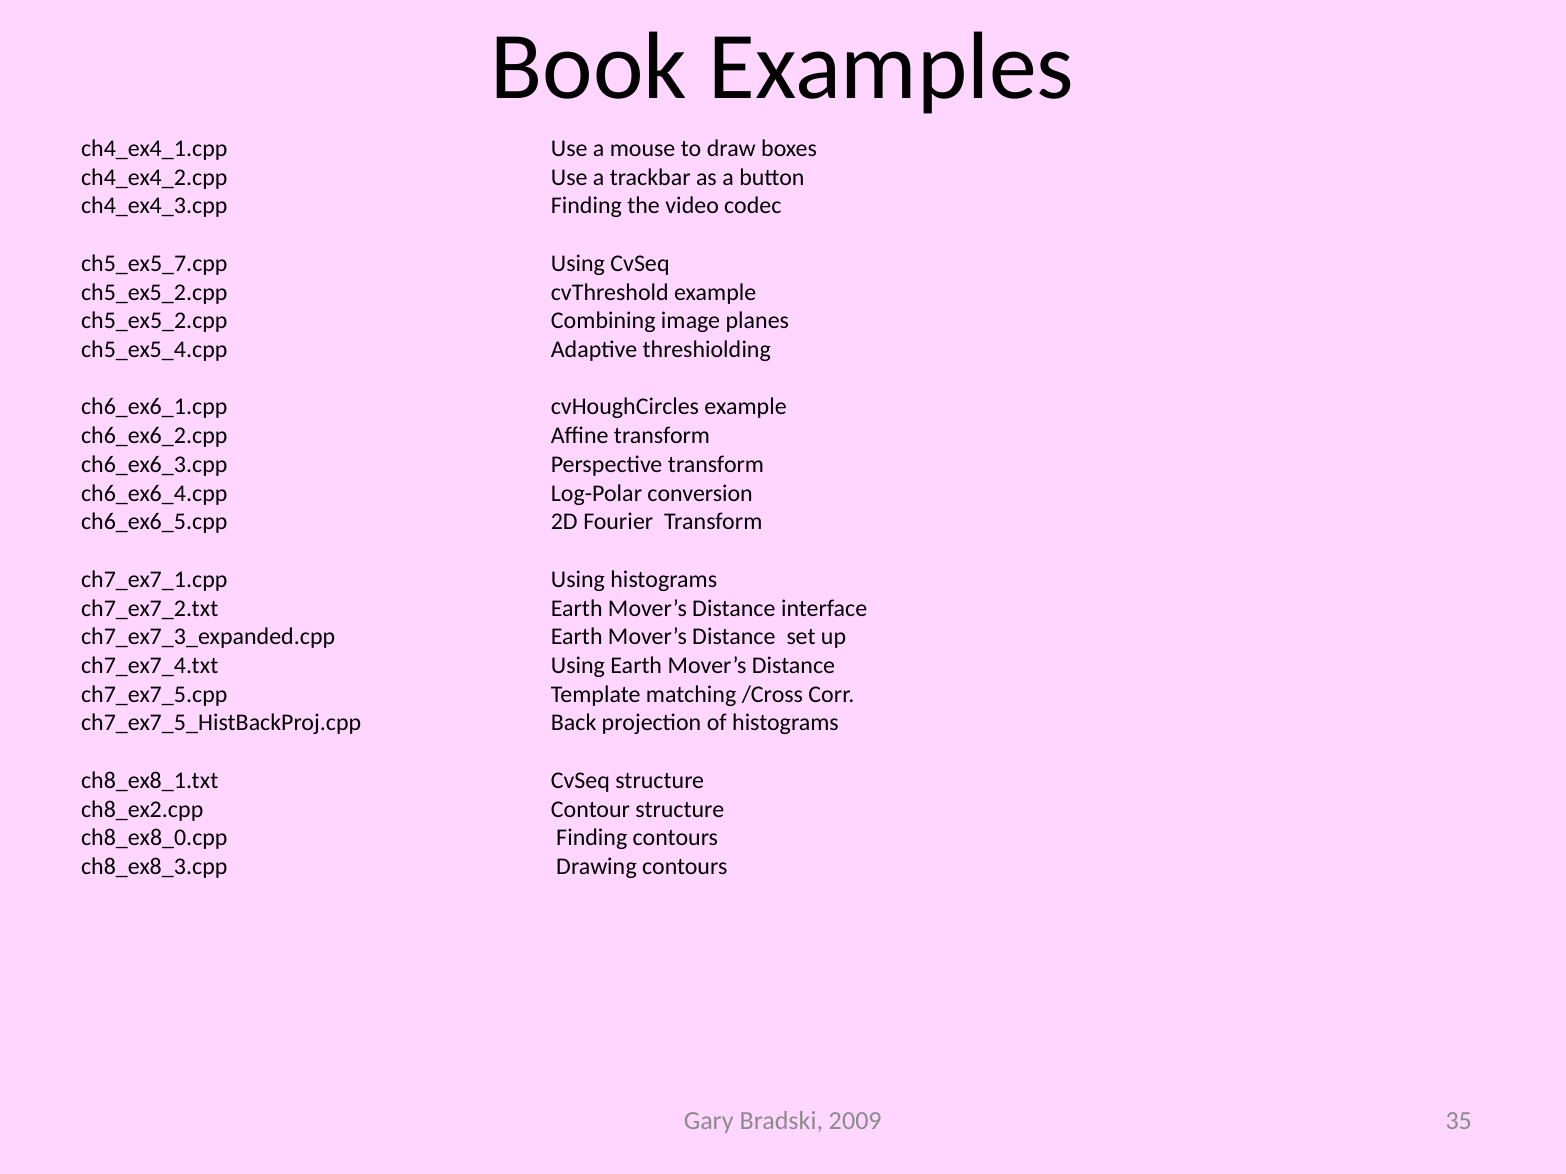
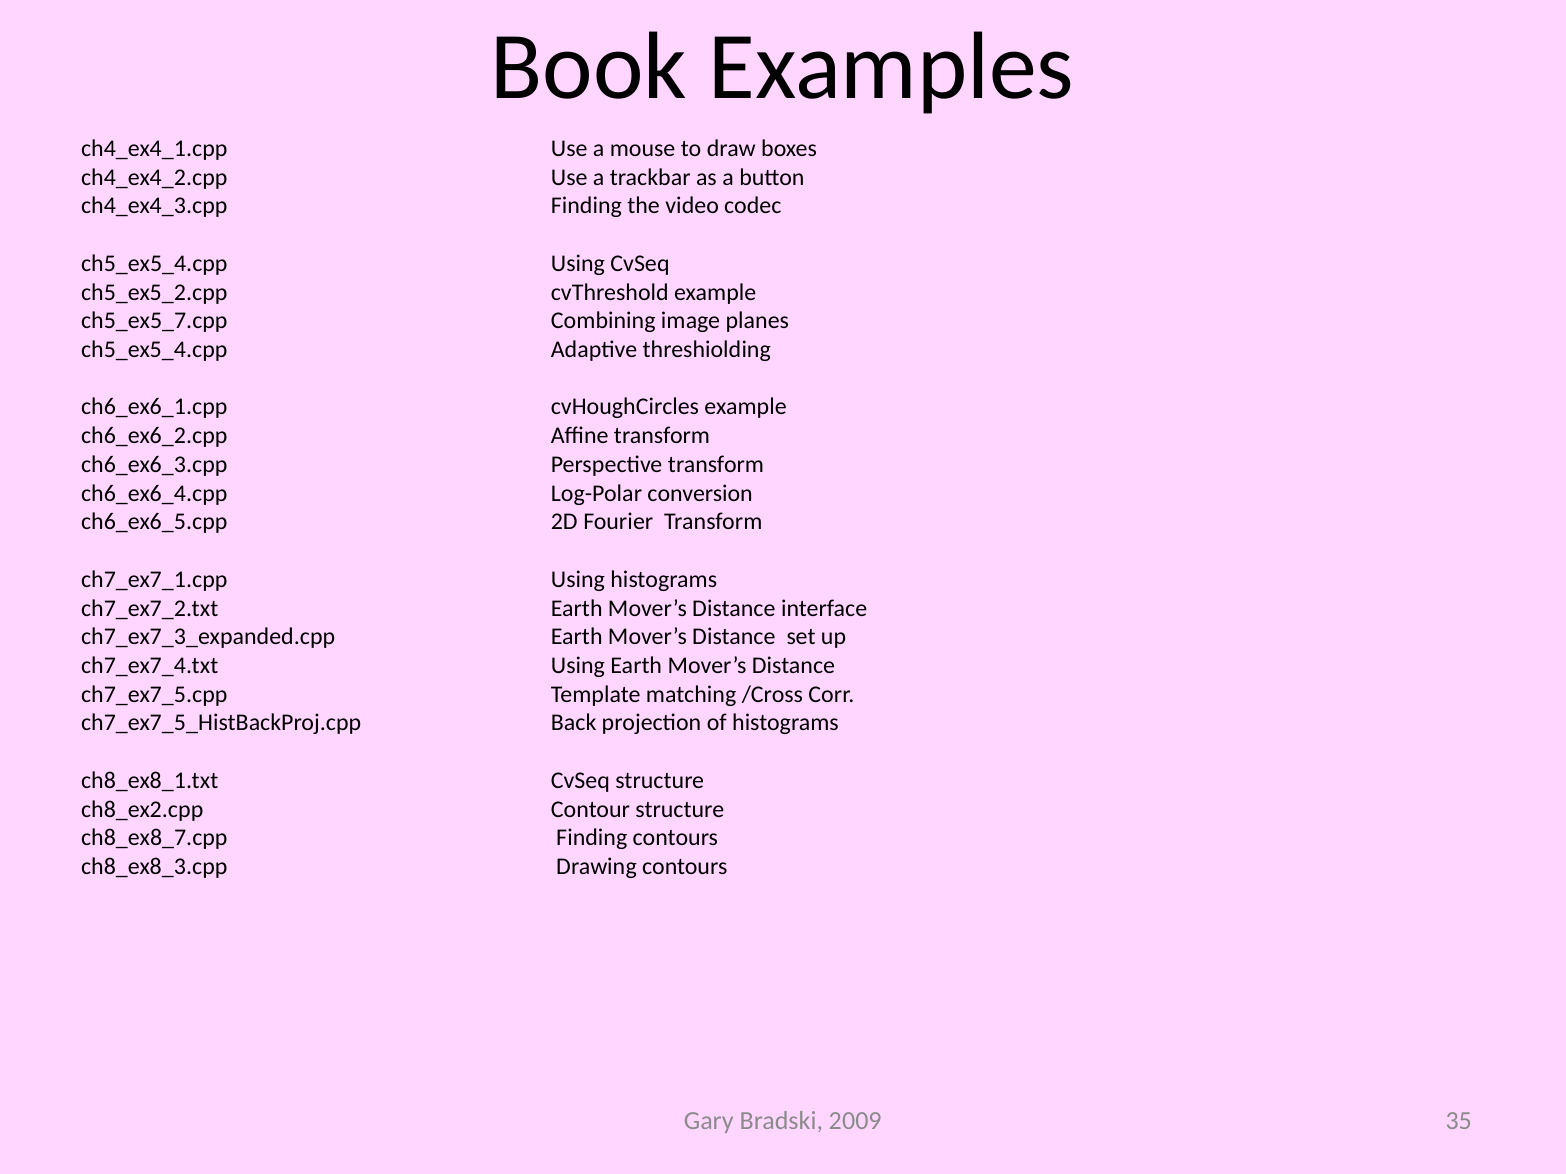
ch5_ex5_7.cpp at (154, 264): ch5_ex5_7.cpp -> ch5_ex5_4.cpp
ch5_ex5_2.cpp at (154, 321): ch5_ex5_2.cpp -> ch5_ex5_7.cpp
ch8_ex8_0.cpp: ch8_ex8_0.cpp -> ch8_ex8_7.cpp
